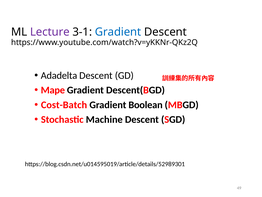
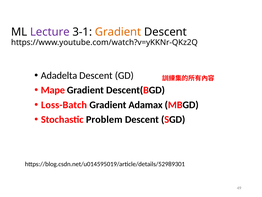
Gradient at (118, 32) colour: blue -> orange
Cost-Batch: Cost-Batch -> Loss-Batch
Boolean: Boolean -> Adamax
Machine: Machine -> Problem
